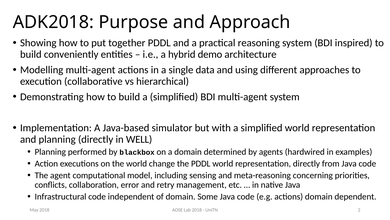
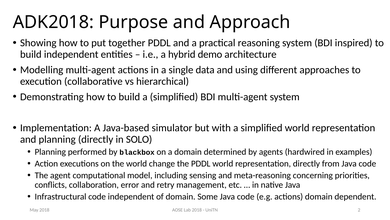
build conveniently: conveniently -> independent
WELL: WELL -> SOLO
